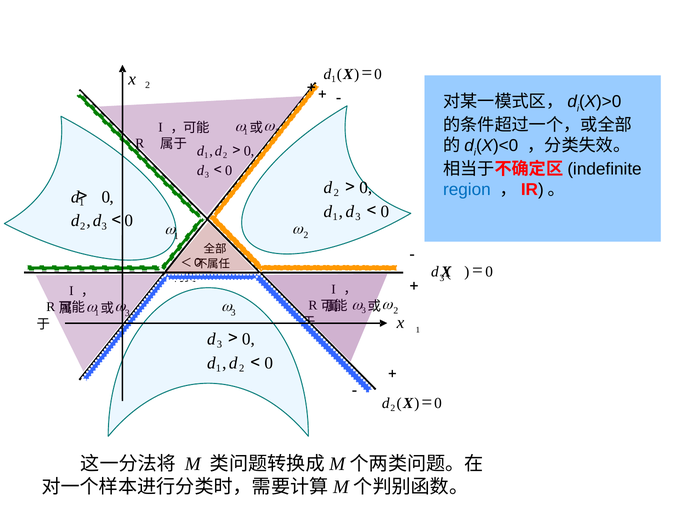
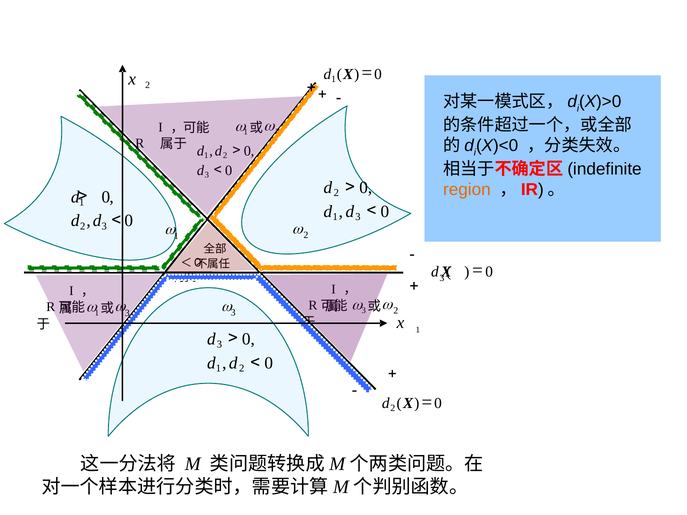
region colour: blue -> orange
